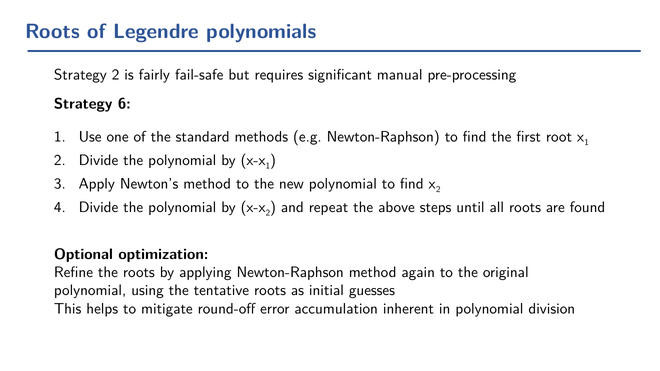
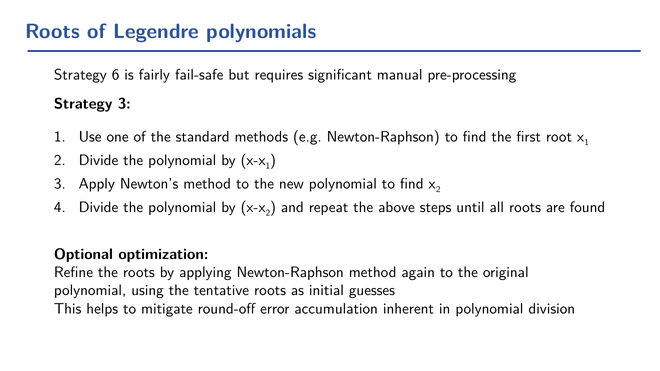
Strategy 2: 2 -> 6
Strategy 6: 6 -> 3
